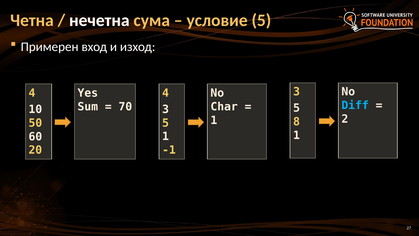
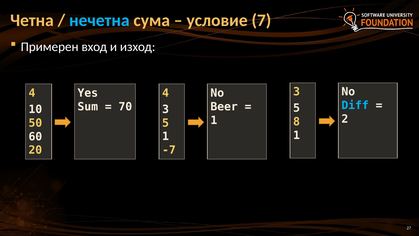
нечетна colour: white -> light blue
условие 5: 5 -> 7
Char: Char -> Beer
-1: -1 -> -7
